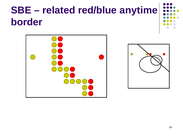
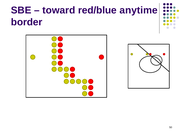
related: related -> toward
